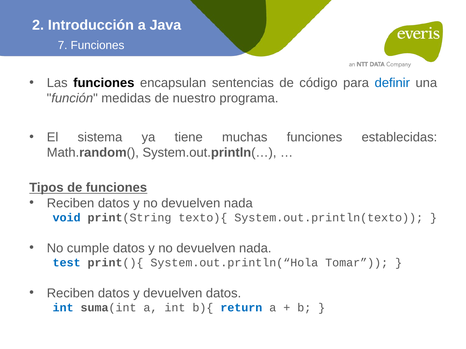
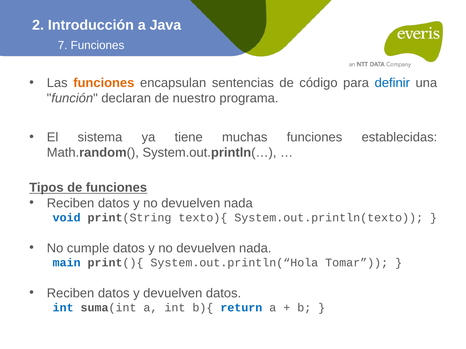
funciones at (104, 83) colour: black -> orange
medidas: medidas -> declaran
test: test -> main
